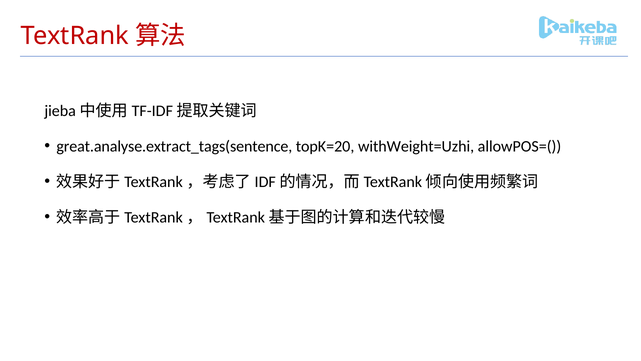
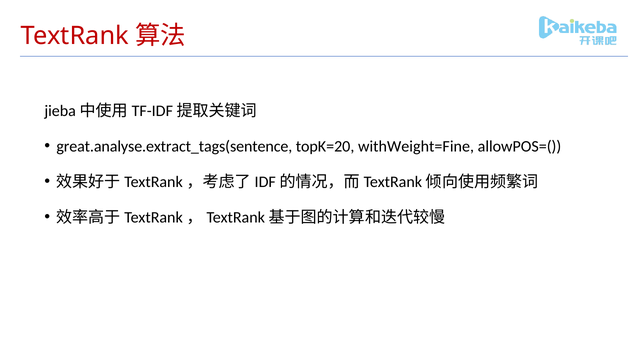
withWeight=Uzhi: withWeight=Uzhi -> withWeight=Fine
